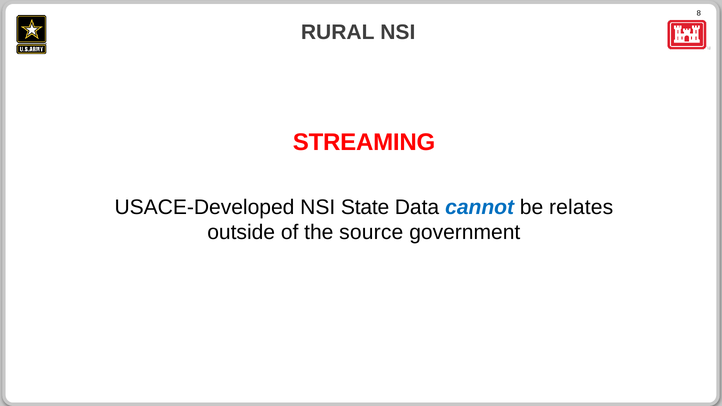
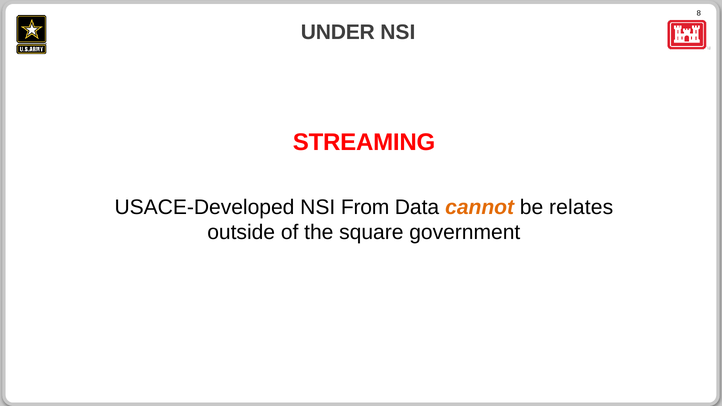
RURAL: RURAL -> UNDER
State: State -> From
cannot colour: blue -> orange
source: source -> square
